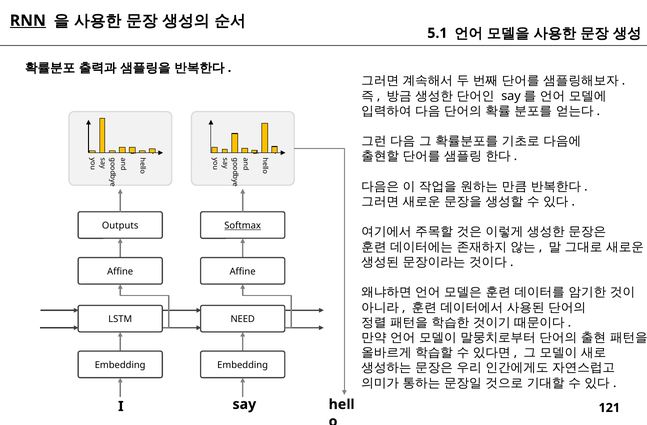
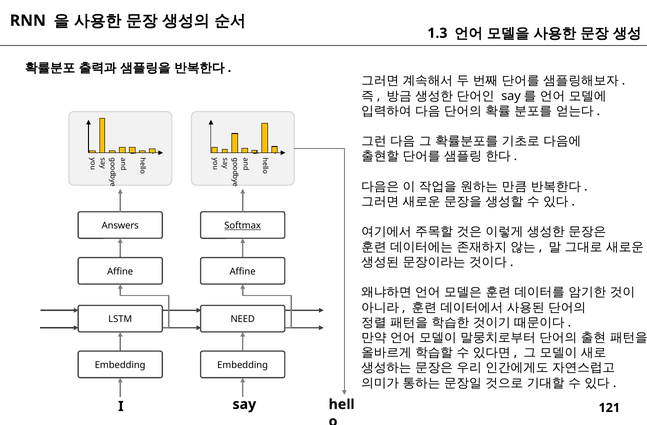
RNN underline: present -> none
5.1: 5.1 -> 1.3
Outputs: Outputs -> Answers
